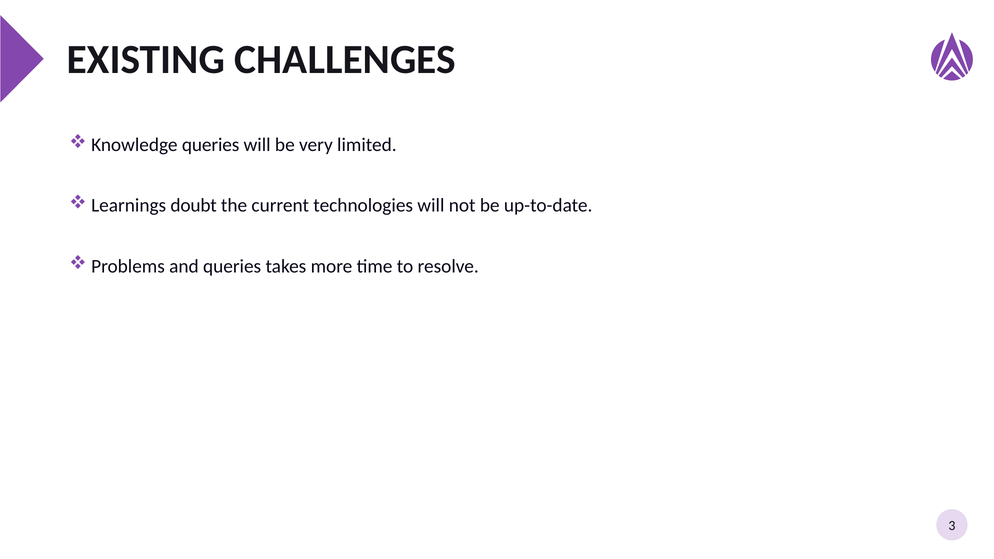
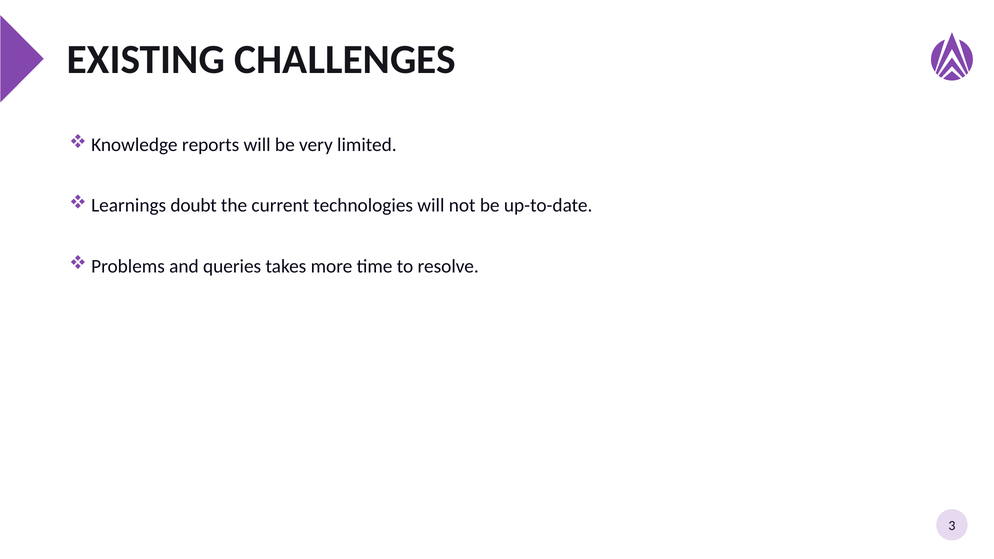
Knowledge queries: queries -> reports
